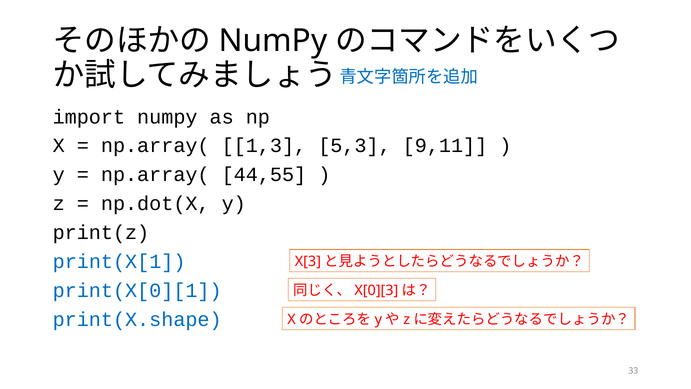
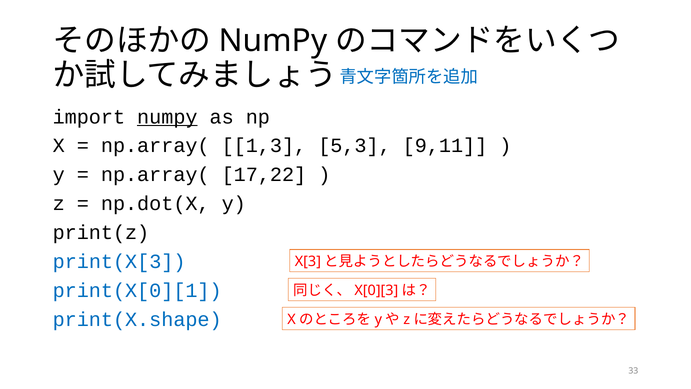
numpy at (167, 117) underline: none -> present
44,55: 44,55 -> 17,22
print(X[1: print(X[1 -> print(X[3
